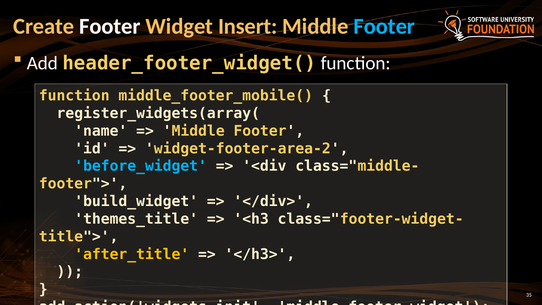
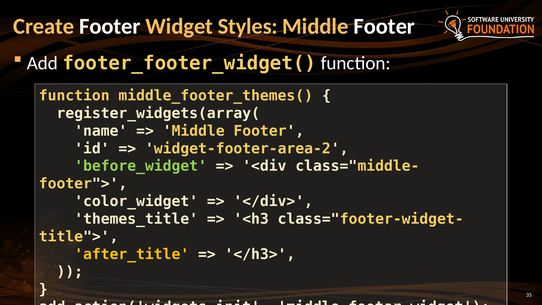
Insert: Insert -> Styles
Footer at (384, 26) colour: light blue -> white
header_footer_widget(: header_footer_widget( -> footer_footer_widget(
middle_footer_mobile(: middle_footer_mobile( -> middle_footer_themes(
before_widget colour: light blue -> light green
build_widget: build_widget -> color_widget
